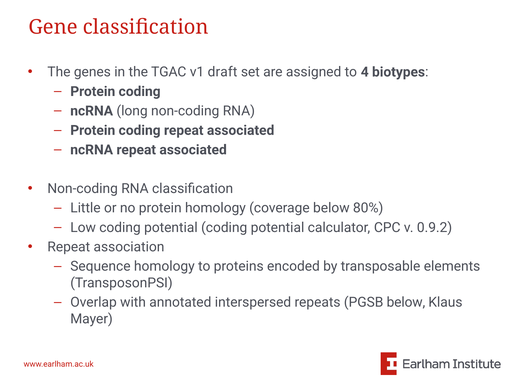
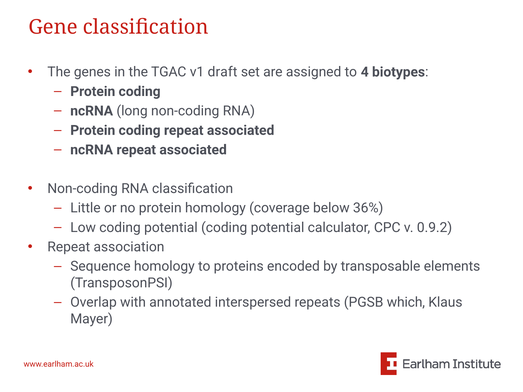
80%: 80% -> 36%
PGSB below: below -> which
